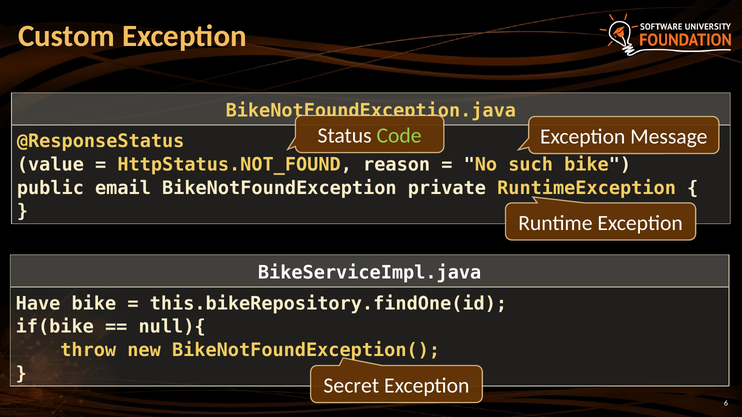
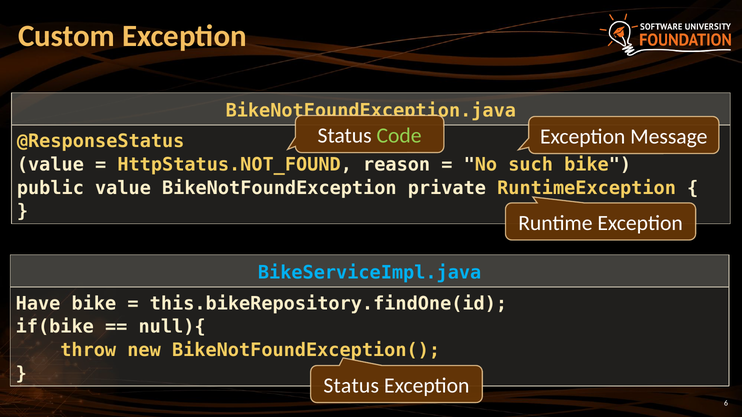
public email: email -> value
BikeServiceImpl.java colour: white -> light blue
Secret at (351, 386): Secret -> Status
